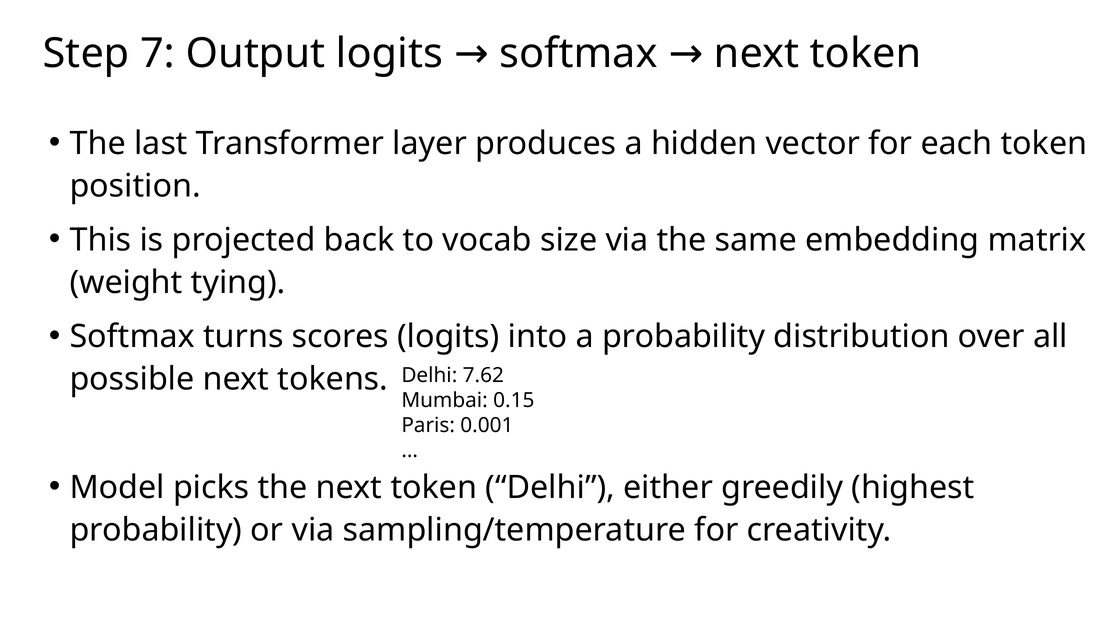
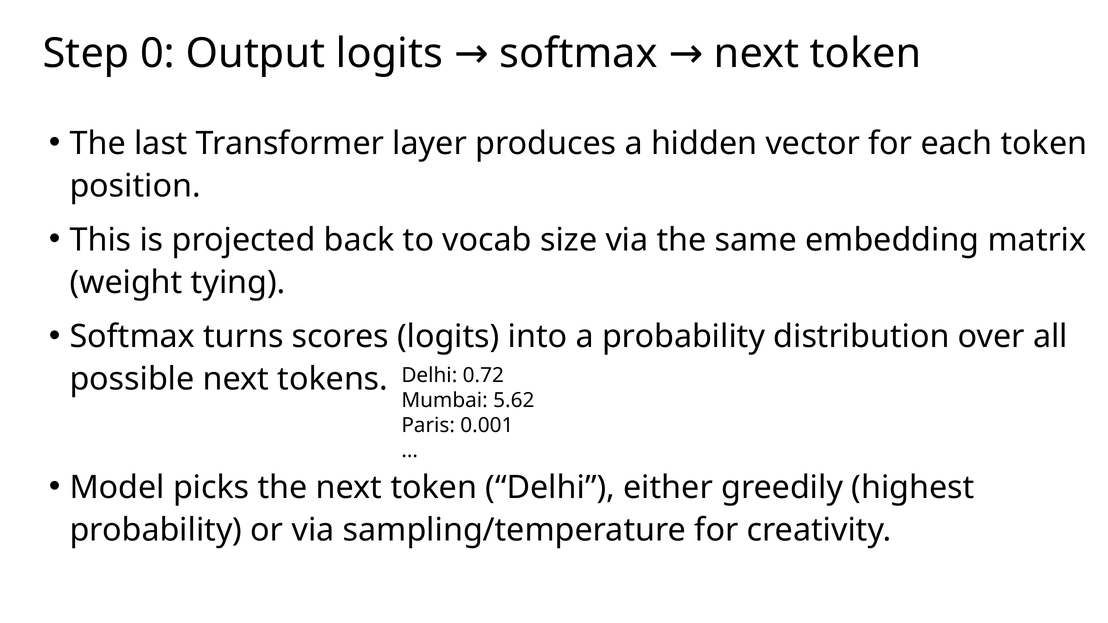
7: 7 -> 0
7.62: 7.62 -> 0.72
0.15: 0.15 -> 5.62
